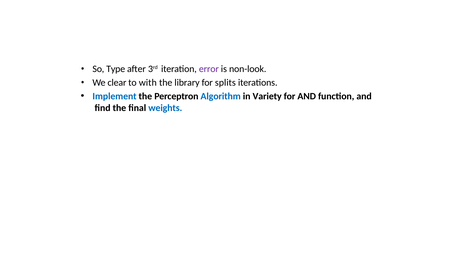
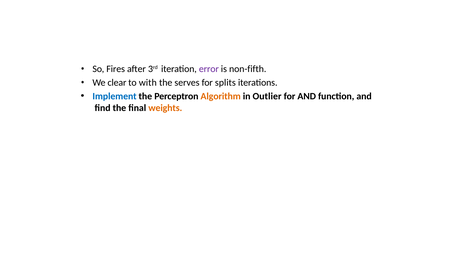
Type: Type -> Fires
non-look: non-look -> non-fifth
library: library -> serves
Algorithm colour: blue -> orange
Variety: Variety -> Outlier
weights colour: blue -> orange
